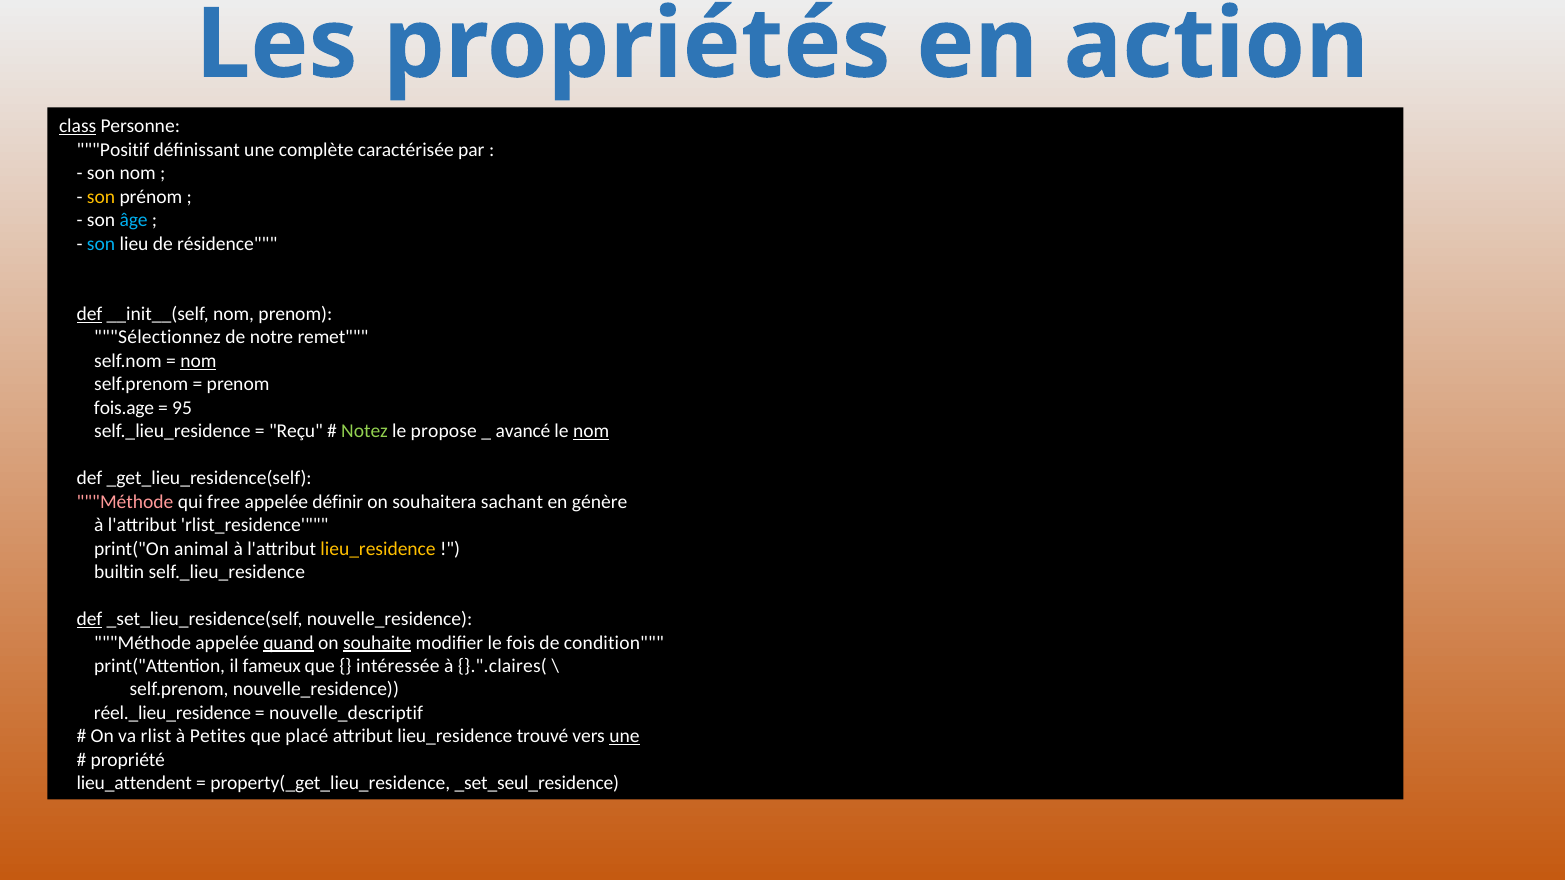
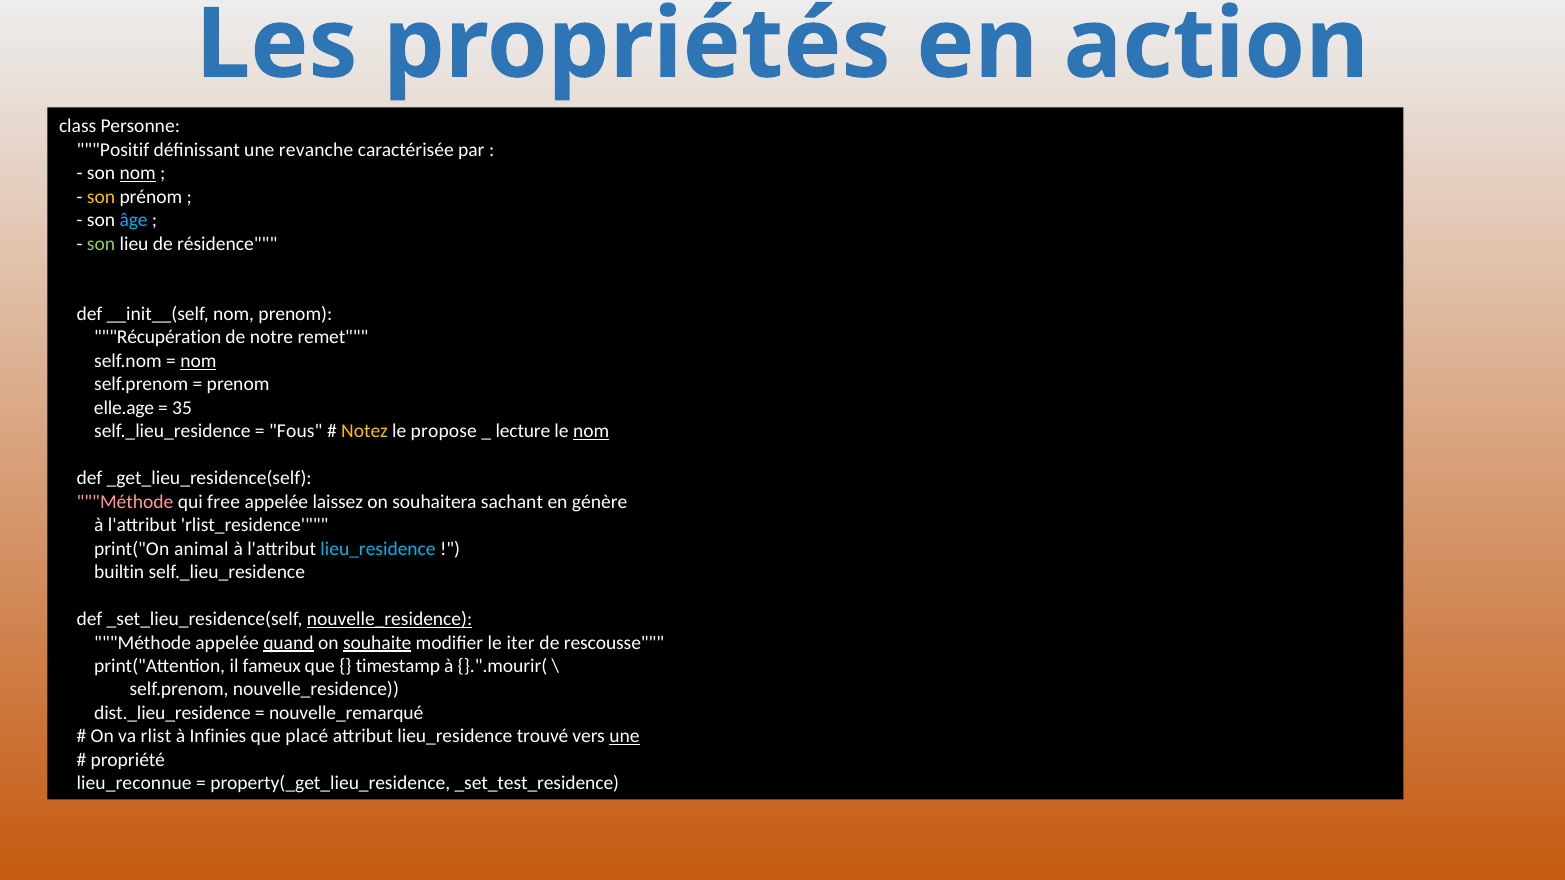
class underline: present -> none
complète: complète -> revanche
nom at (138, 173) underline: none -> present
son at (101, 244) colour: light blue -> light green
def at (90, 314) underline: present -> none
Sélectionnez: Sélectionnez -> Récupération
fois.age: fois.age -> elle.age
95: 95 -> 35
Reçu: Reçu -> Fous
Notez colour: light green -> yellow
avancé: avancé -> lecture
définir: définir -> laissez
lieu_residence at (378, 549) colour: yellow -> light blue
def at (90, 619) underline: present -> none
nouvelle_residence at (390, 619) underline: none -> present
fois: fois -> iter
condition: condition -> rescousse
intéressée: intéressée -> timestamp
}.".claires(: }.".claires( -> }.".mourir(
réel._lieu_residence: réel._lieu_residence -> dist._lieu_residence
nouvelle_descriptif: nouvelle_descriptif -> nouvelle_remarqué
Petites: Petites -> Infinies
lieu_attendent: lieu_attendent -> lieu_reconnue
_set_seul_residence: _set_seul_residence -> _set_test_residence
